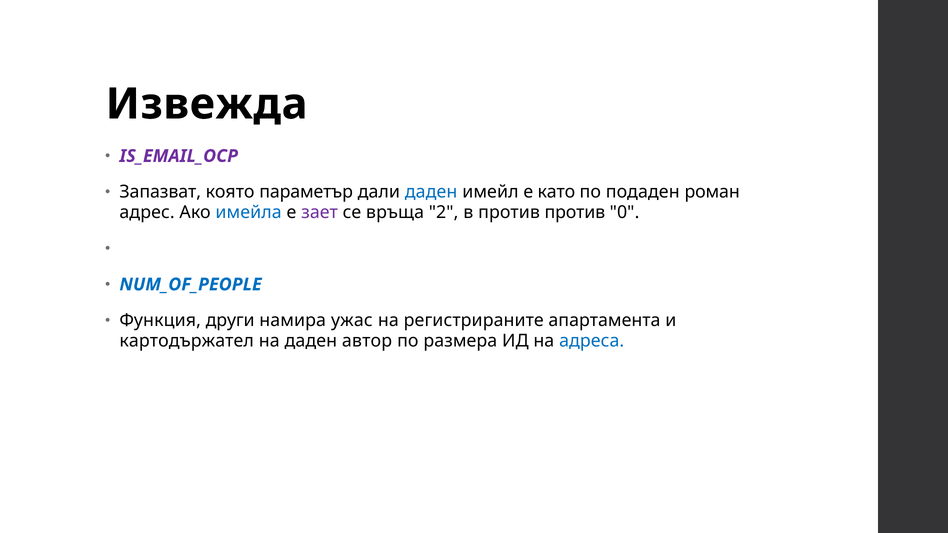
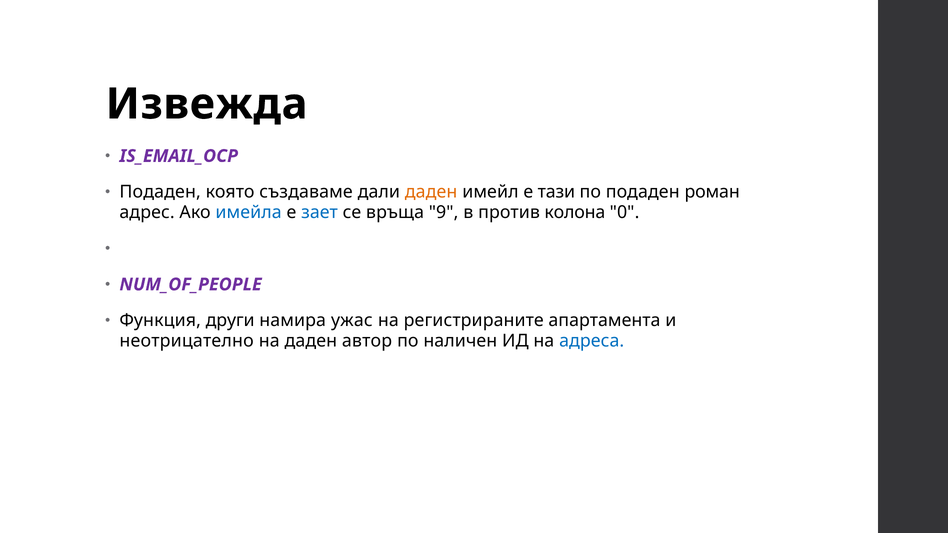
Запазват at (160, 192): Запазват -> Подаден
параметър: параметър -> създаваме
даден at (431, 192) colour: blue -> orange
като: като -> тази
зает colour: purple -> blue
2: 2 -> 9
против против: против -> колона
NUM_OF_PEOPLE colour: blue -> purple
картодържател: картодържател -> неотрицателно
размера: размера -> наличен
